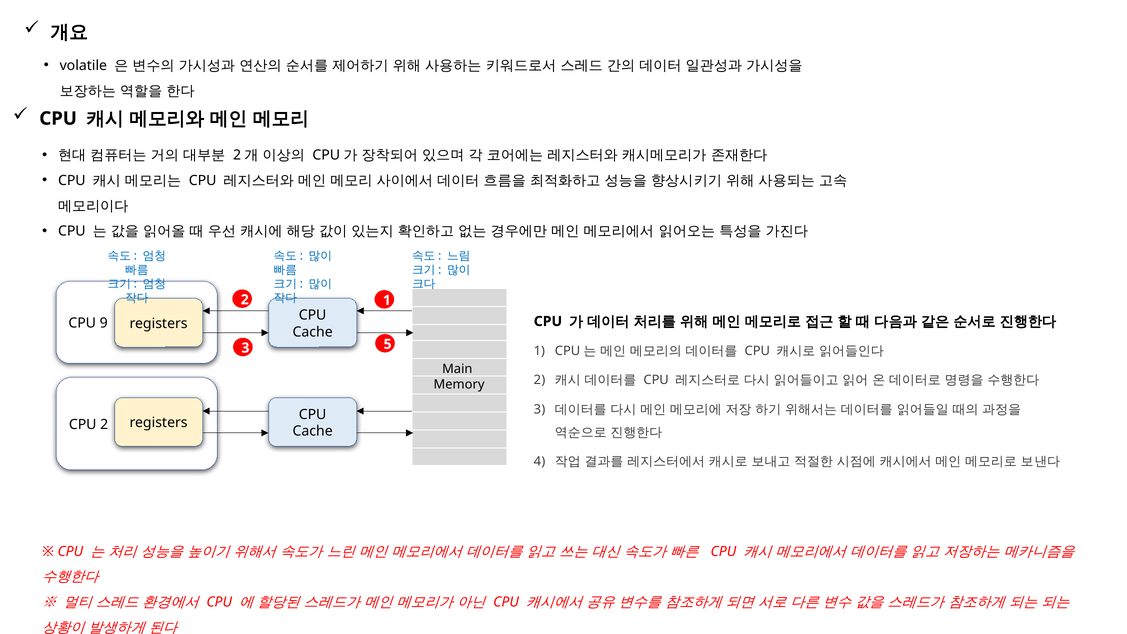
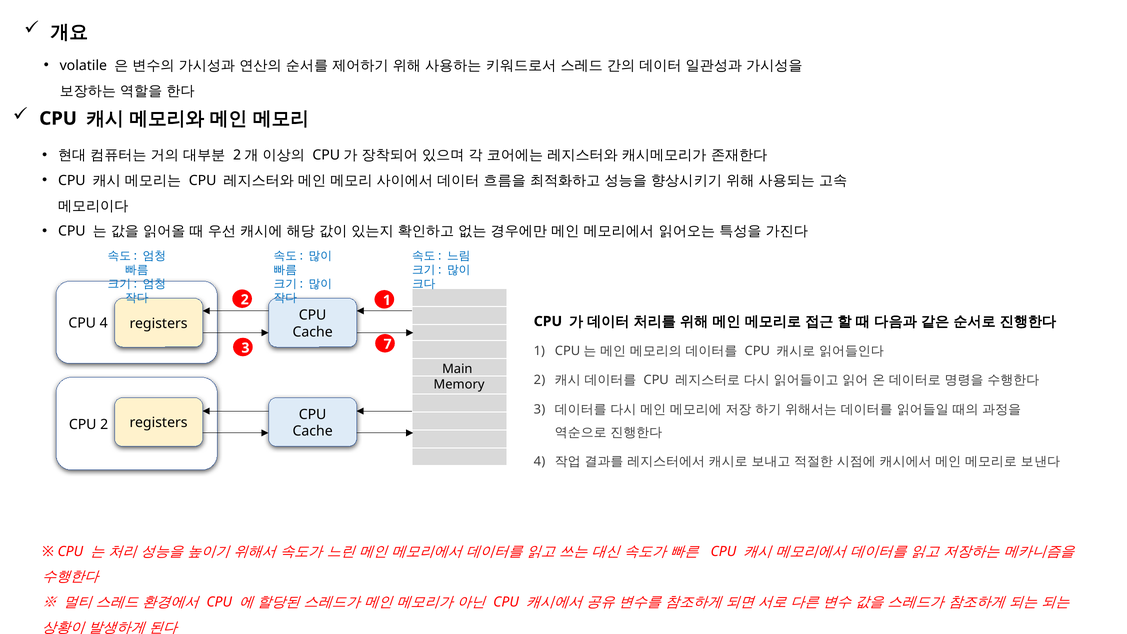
CPU 9: 9 -> 4
5: 5 -> 7
